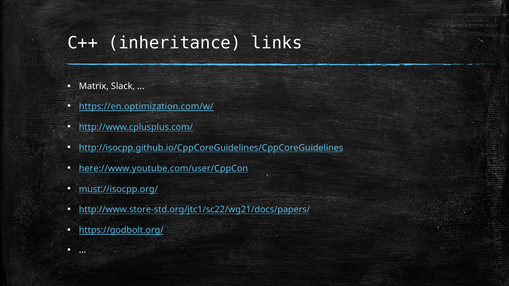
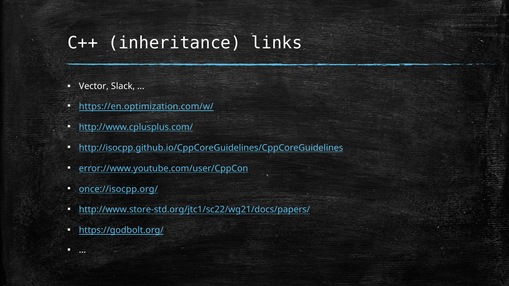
Matrix: Matrix -> Vector
here://www.youtube.com/user/CppCon: here://www.youtube.com/user/CppCon -> error://www.youtube.com/user/CppCon
must://isocpp.org/: must://isocpp.org/ -> once://isocpp.org/
